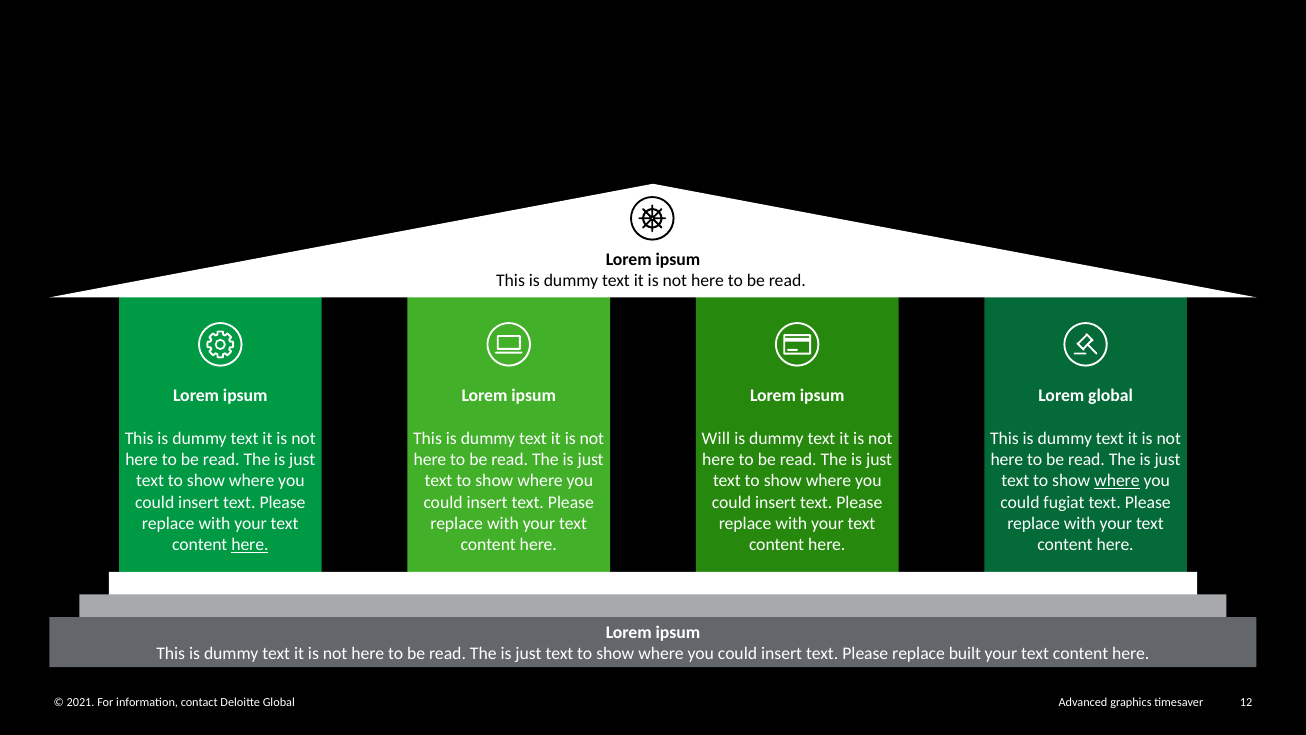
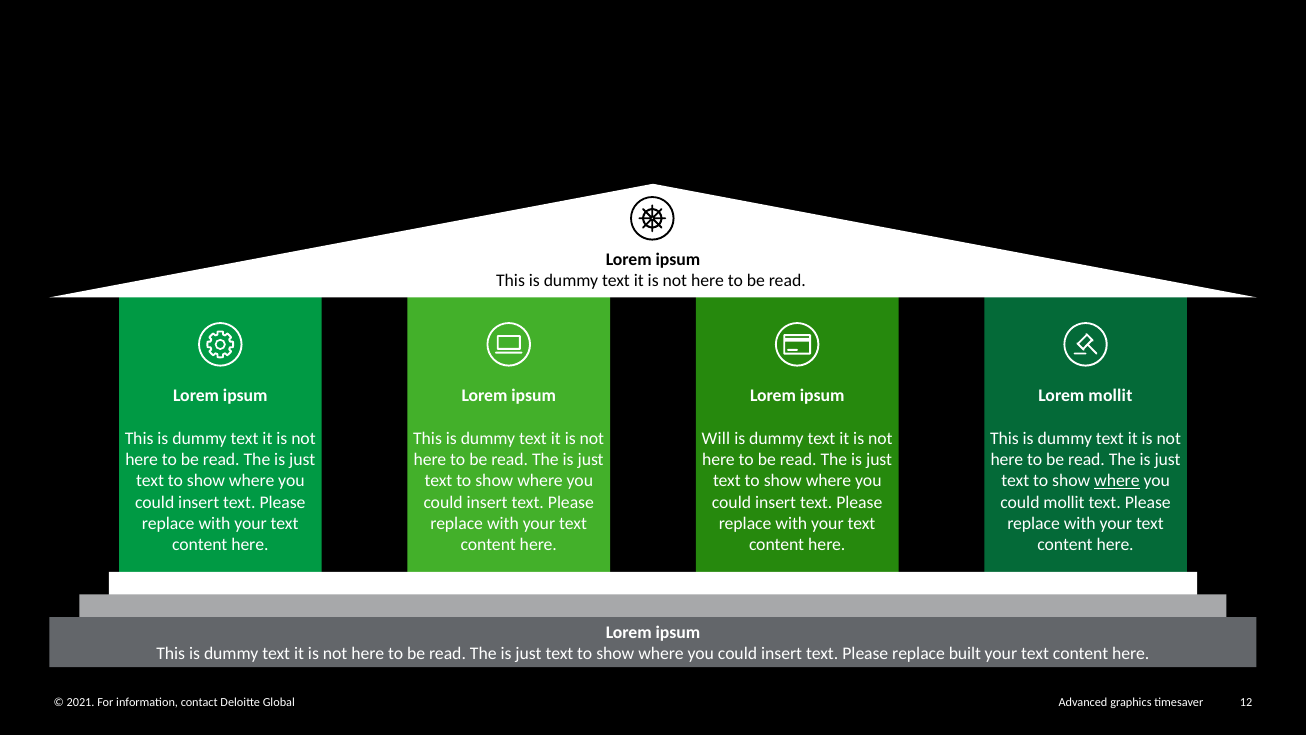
Lorem global: global -> mollit
could fugiat: fugiat -> mollit
here at (250, 544) underline: present -> none
